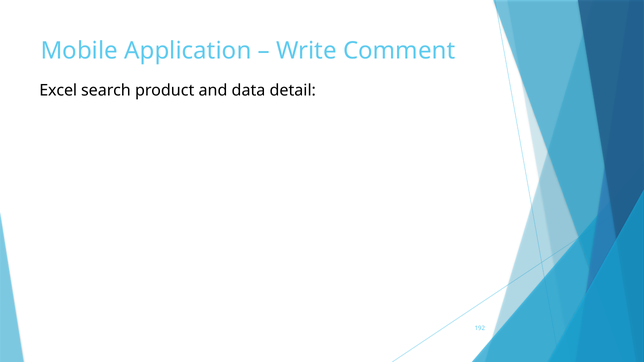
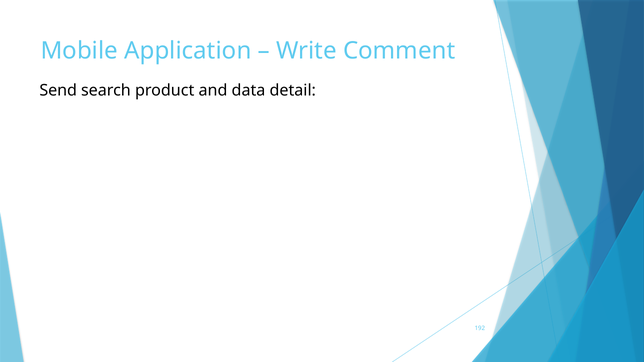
Excel: Excel -> Send
